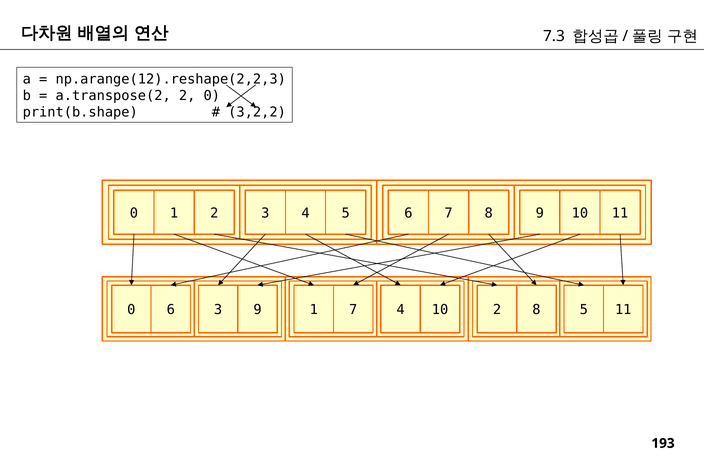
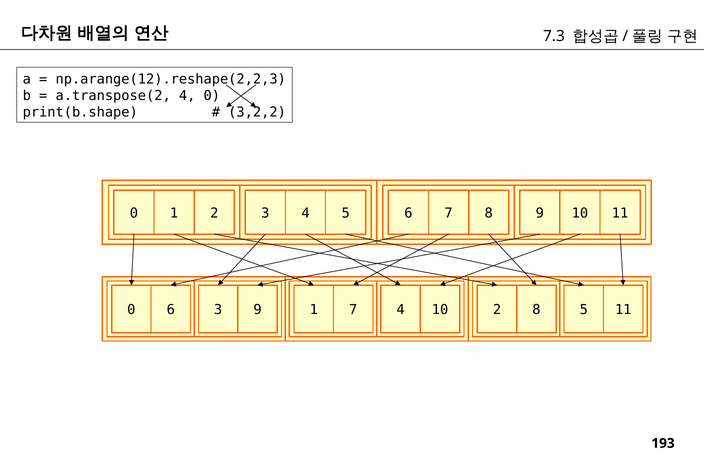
a.transpose(2 2: 2 -> 4
